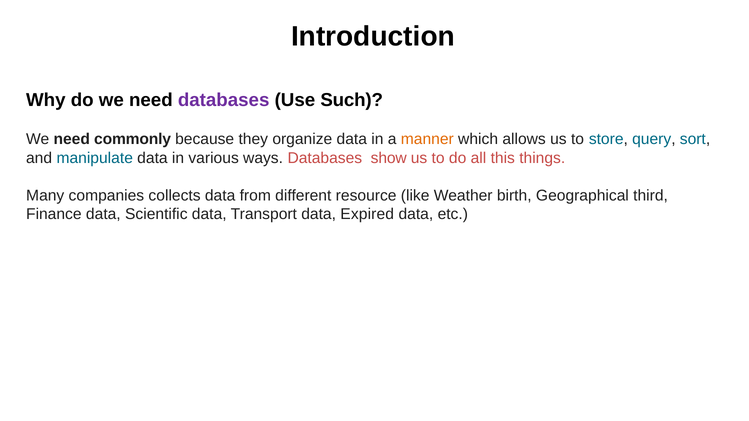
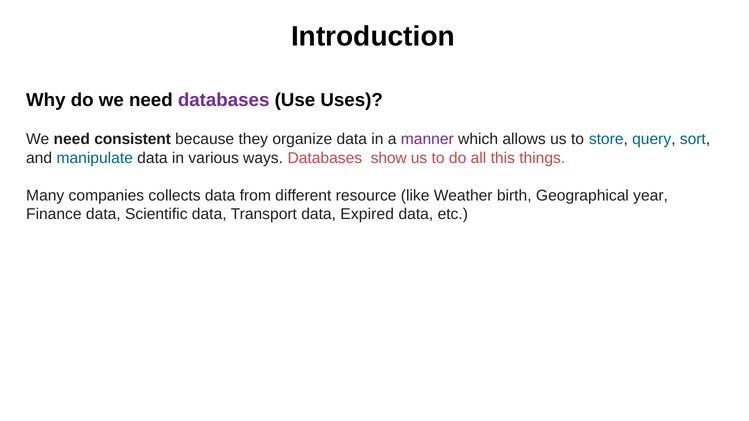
Such: Such -> Uses
commonly: commonly -> consistent
manner colour: orange -> purple
third: third -> year
